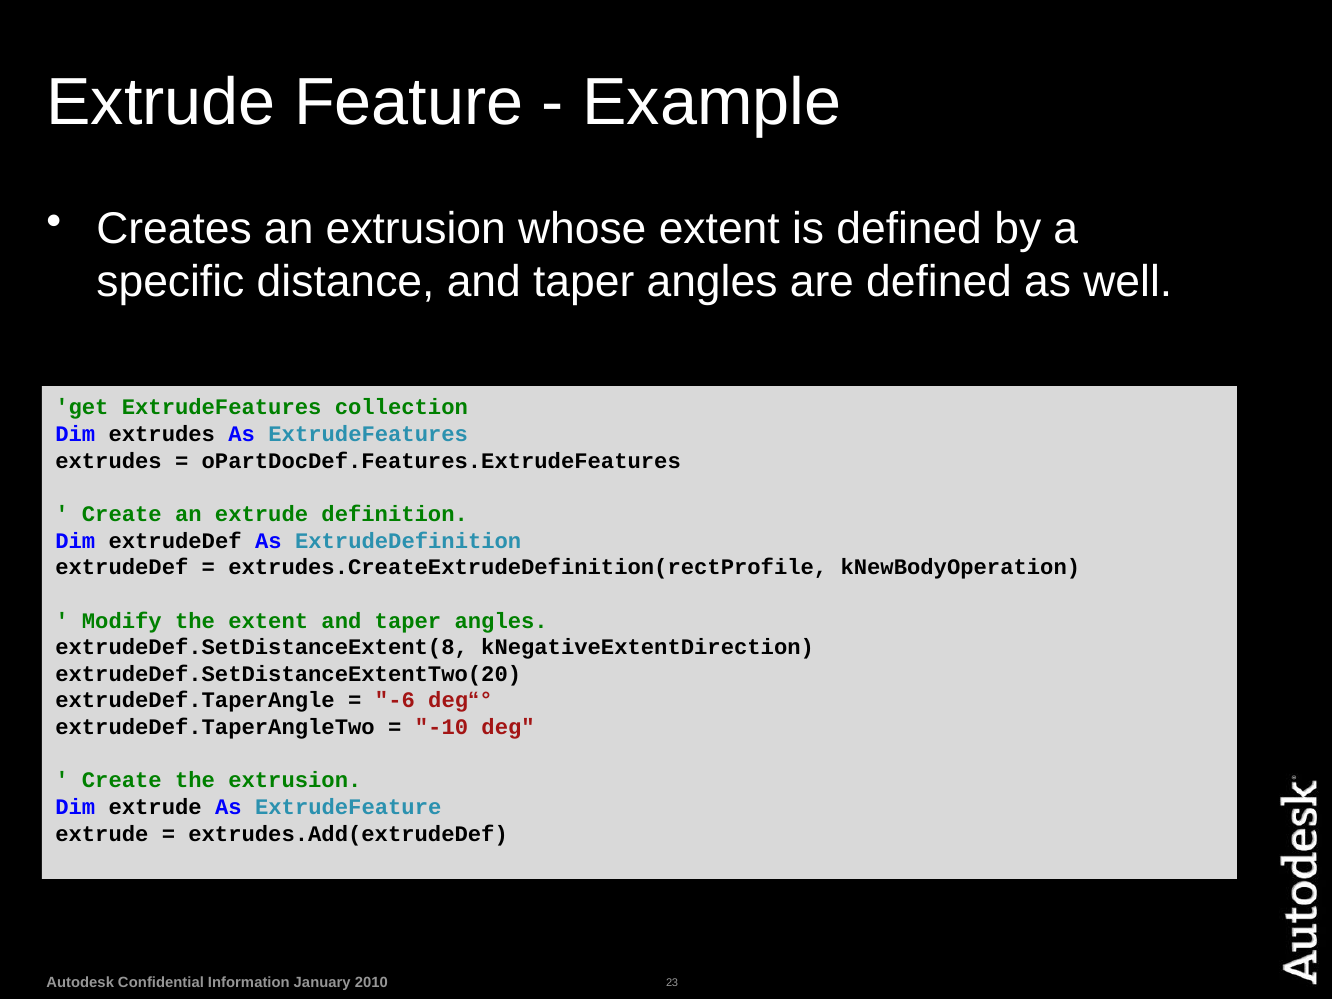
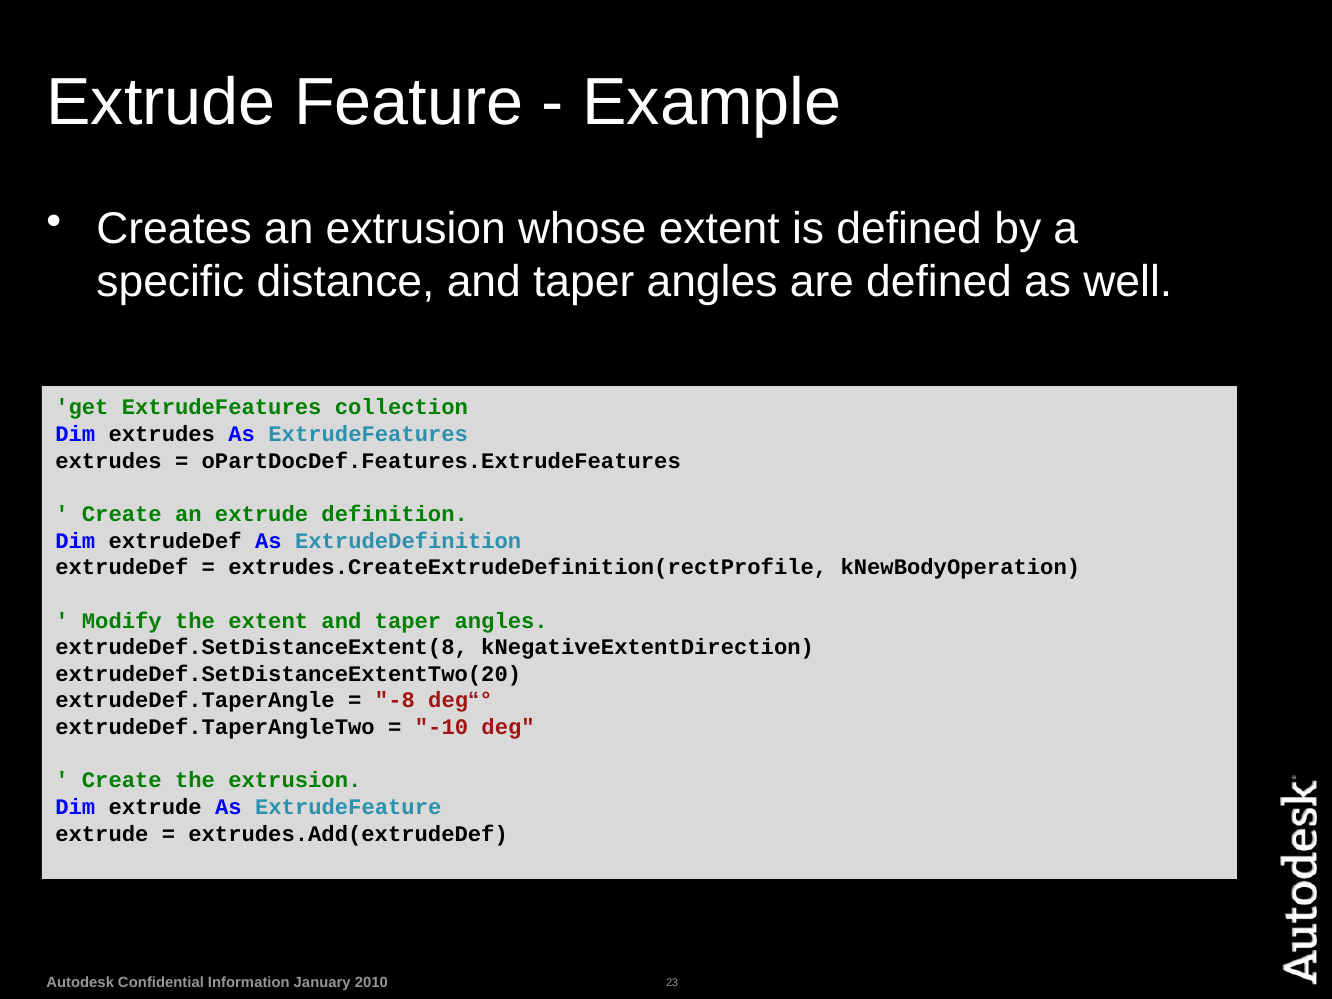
-6: -6 -> -8
